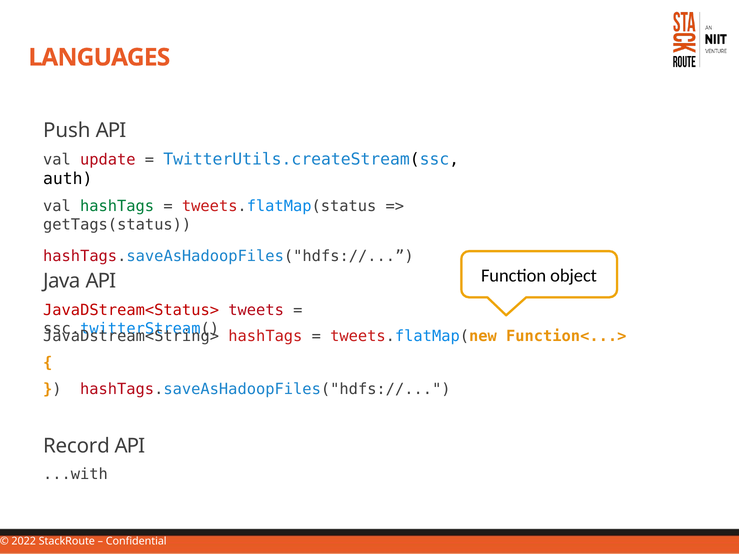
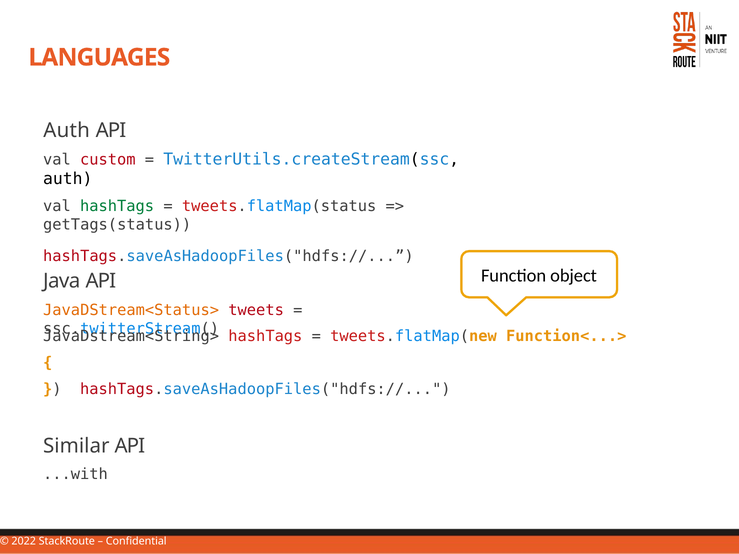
Push at (67, 131): Push -> Auth
update: update -> custom
JavaDStream<Status> colour: red -> orange
Record: Record -> Similar
